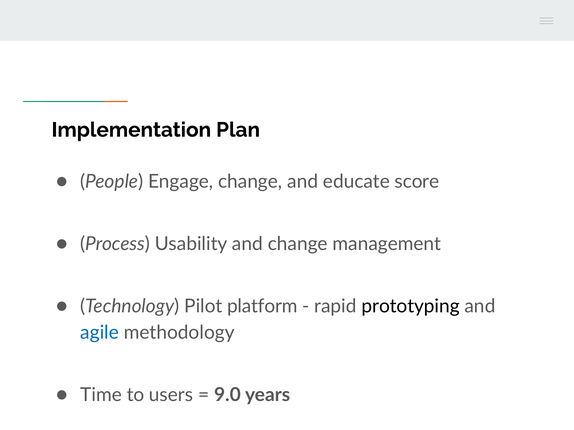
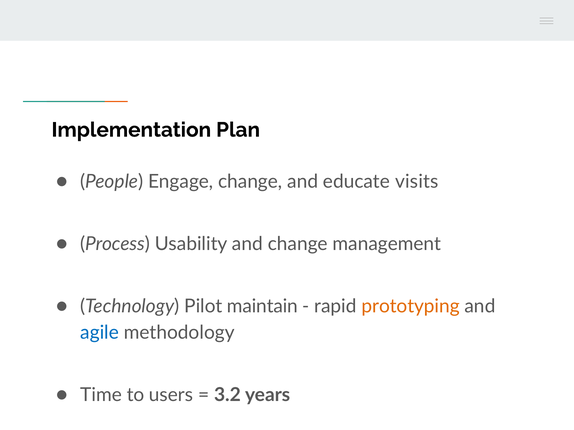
score: score -> visits
platform: platform -> maintain
prototyping colour: black -> orange
9.0: 9.0 -> 3.2
